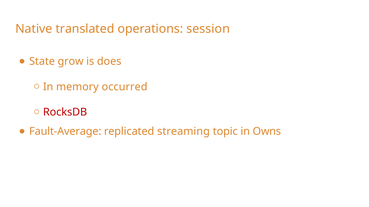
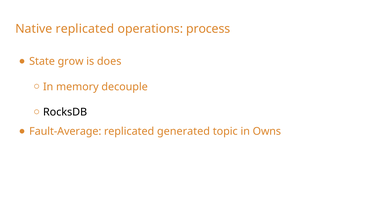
Native translated: translated -> replicated
session: session -> process
occurred: occurred -> decouple
RocksDB colour: red -> black
streaming: streaming -> generated
